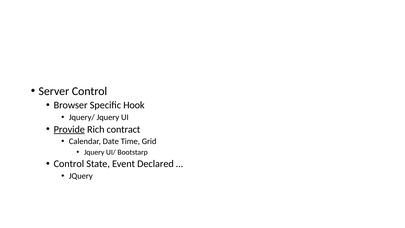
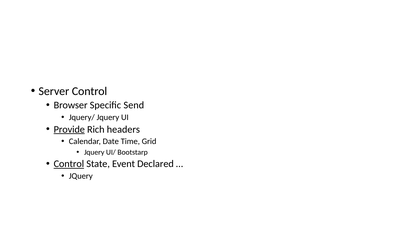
Hook: Hook -> Send
contract: contract -> headers
Control at (69, 164) underline: none -> present
